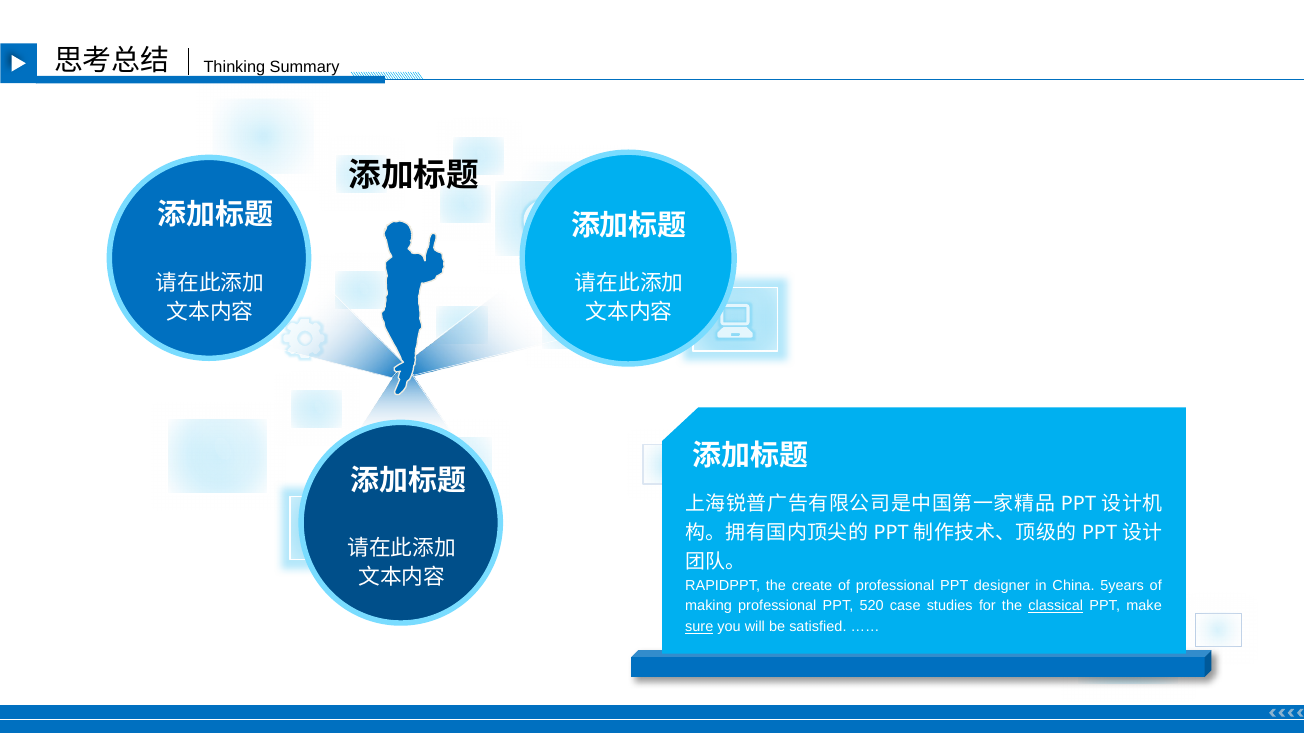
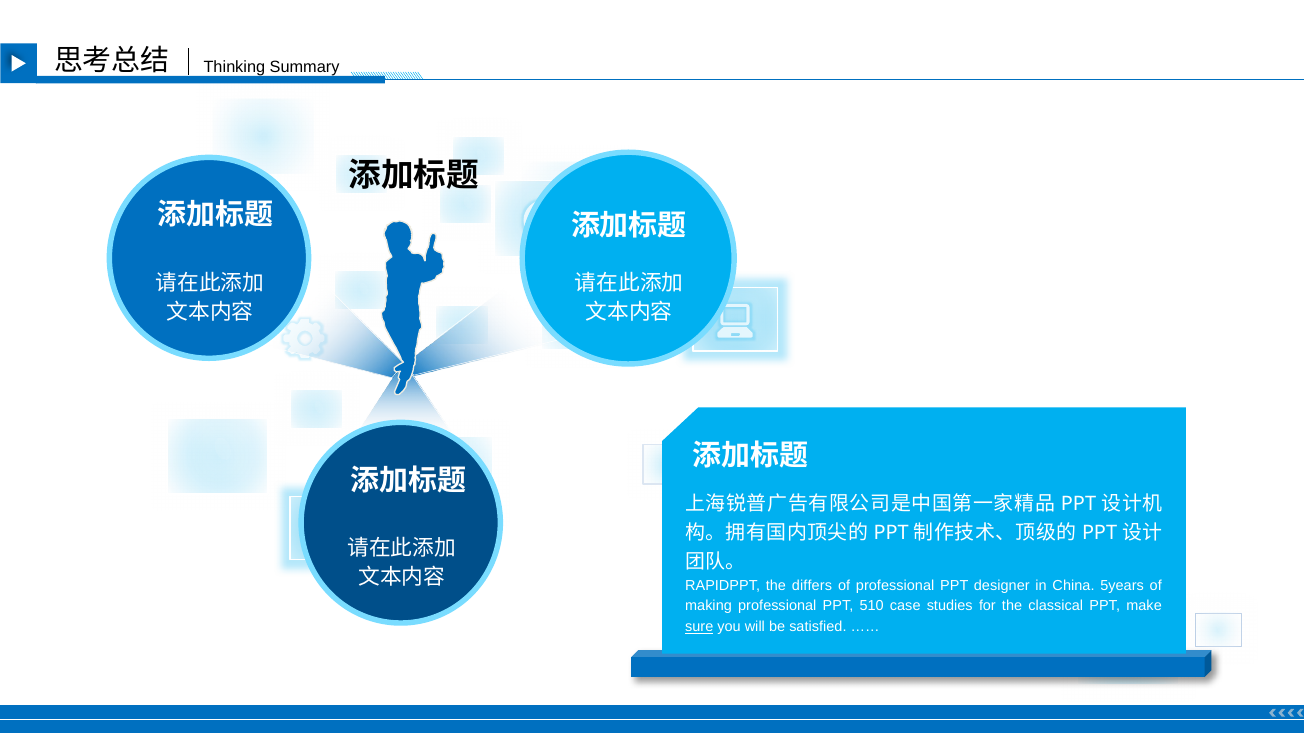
create: create -> differs
520: 520 -> 510
classical underline: present -> none
